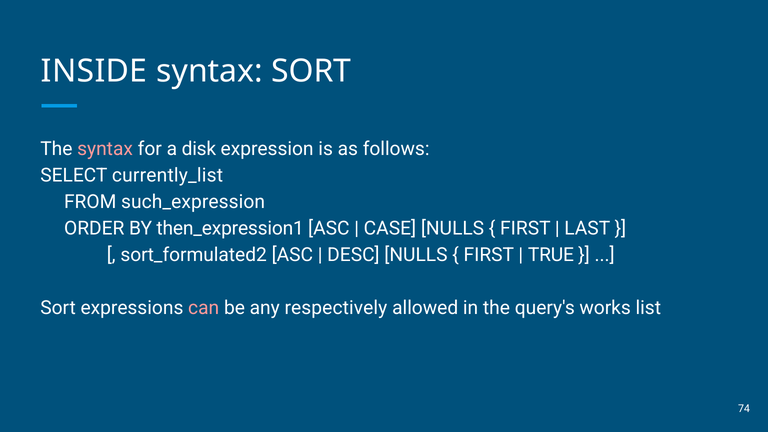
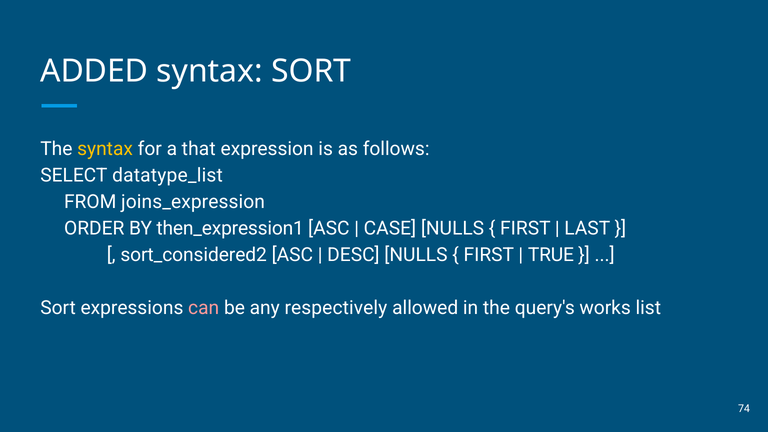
INSIDE: INSIDE -> ADDED
syntax at (105, 149) colour: pink -> yellow
disk: disk -> that
currently_list: currently_list -> datatype_list
such_expression: such_expression -> joins_expression
sort_formulated2: sort_formulated2 -> sort_considered2
